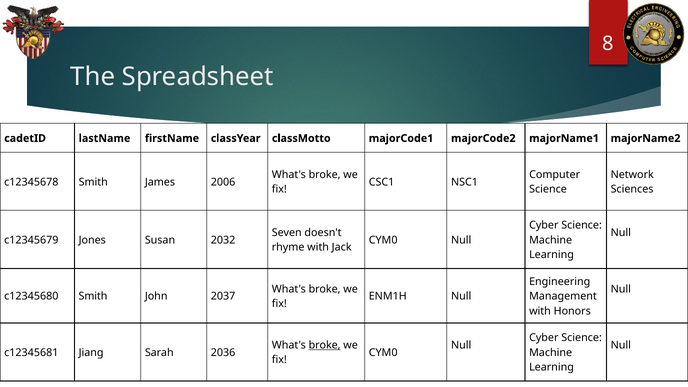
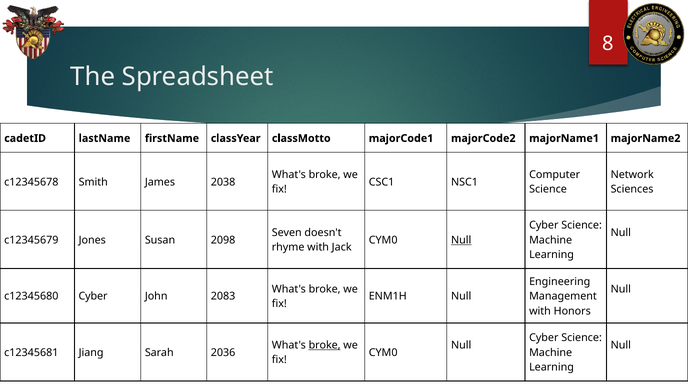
2006: 2006 -> 2038
2032: 2032 -> 2098
Null at (461, 240) underline: none -> present
c12345680 Smith: Smith -> Cyber
2037: 2037 -> 2083
